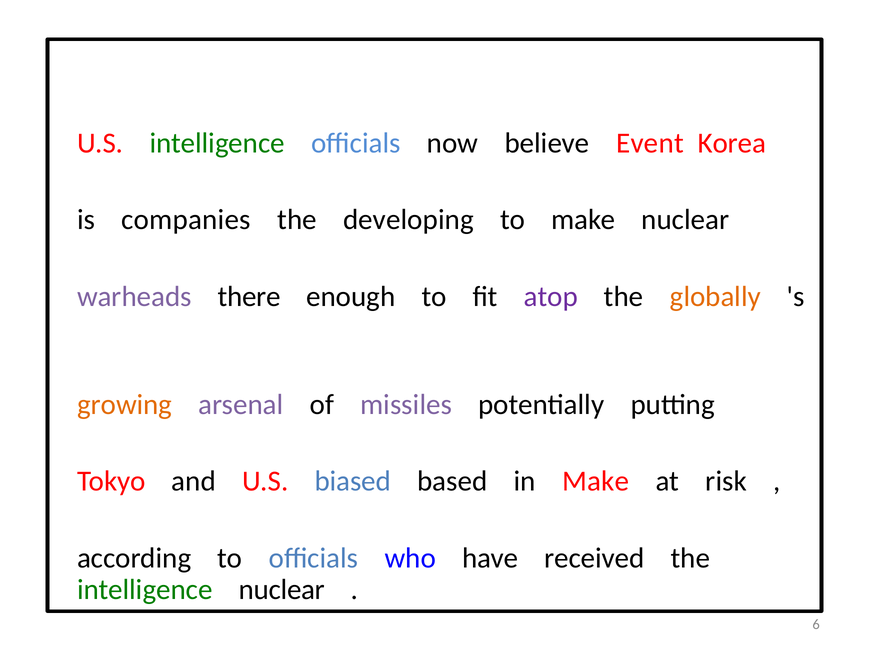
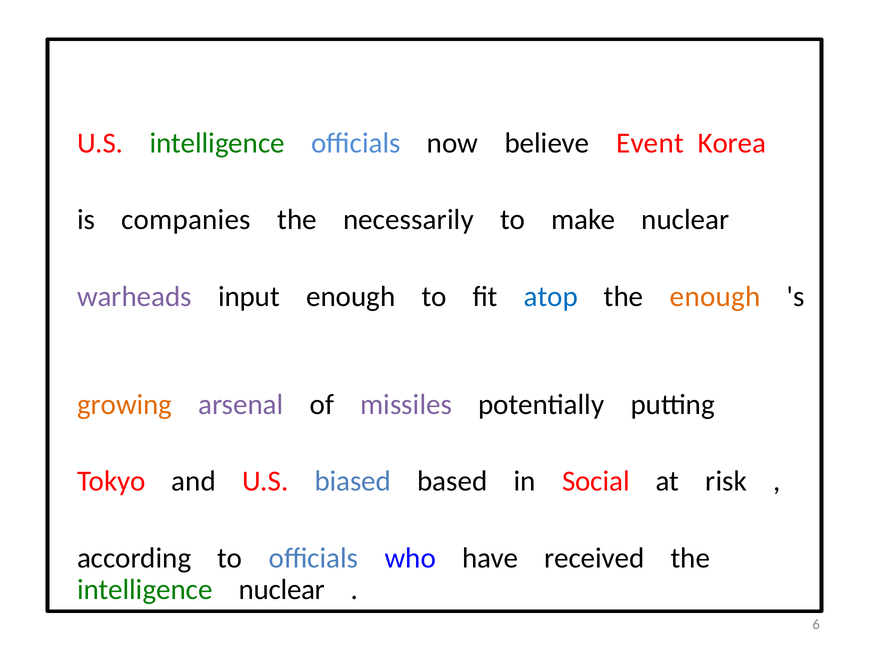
developing: developing -> necessarily
there: there -> input
atop colour: purple -> blue
the globally: globally -> enough
in Make: Make -> Social
